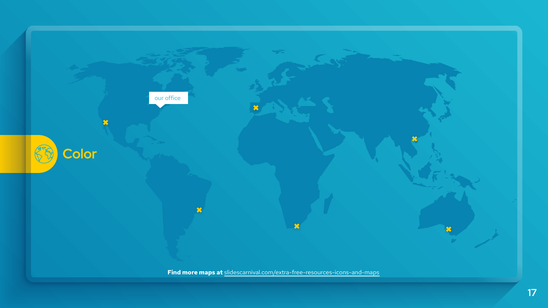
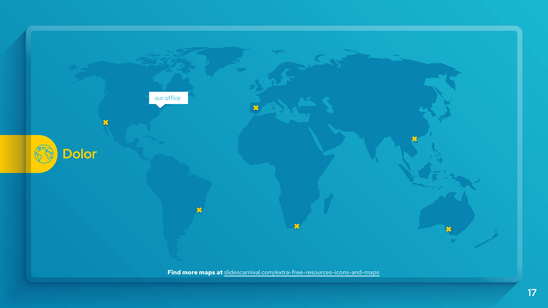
Color: Color -> Dolor
